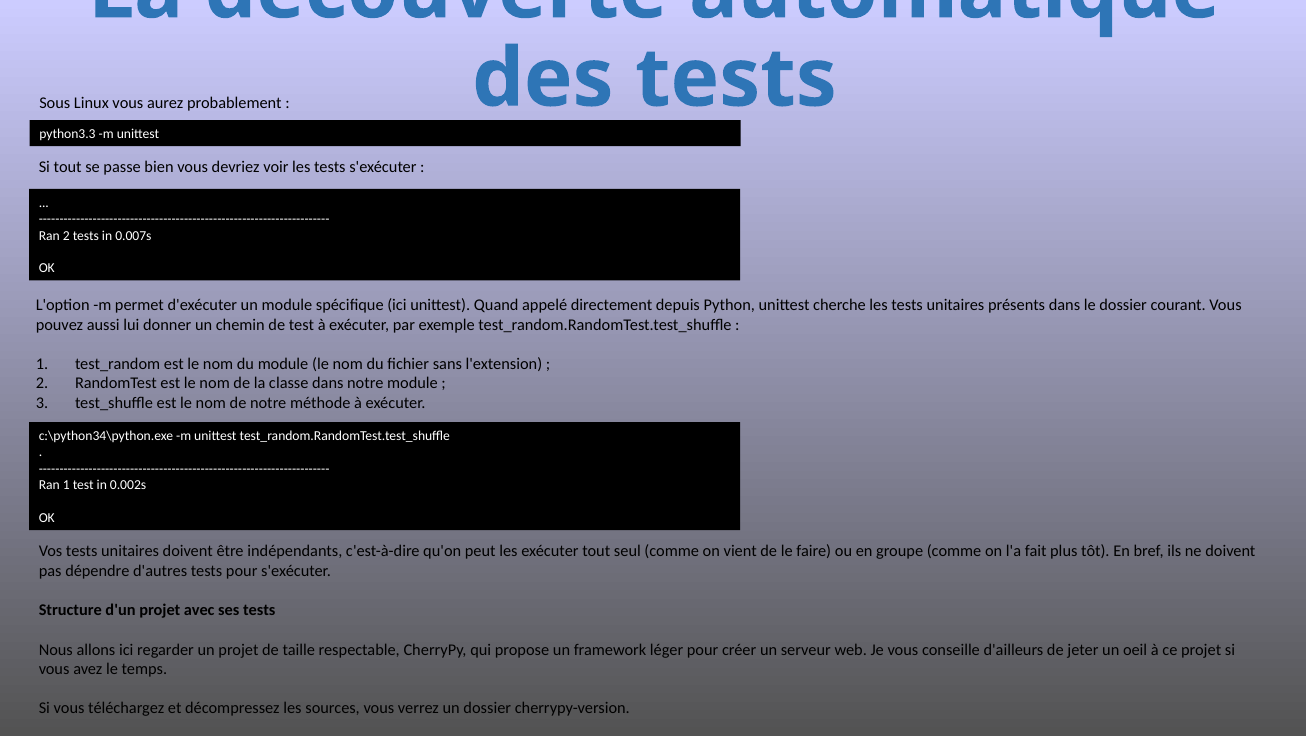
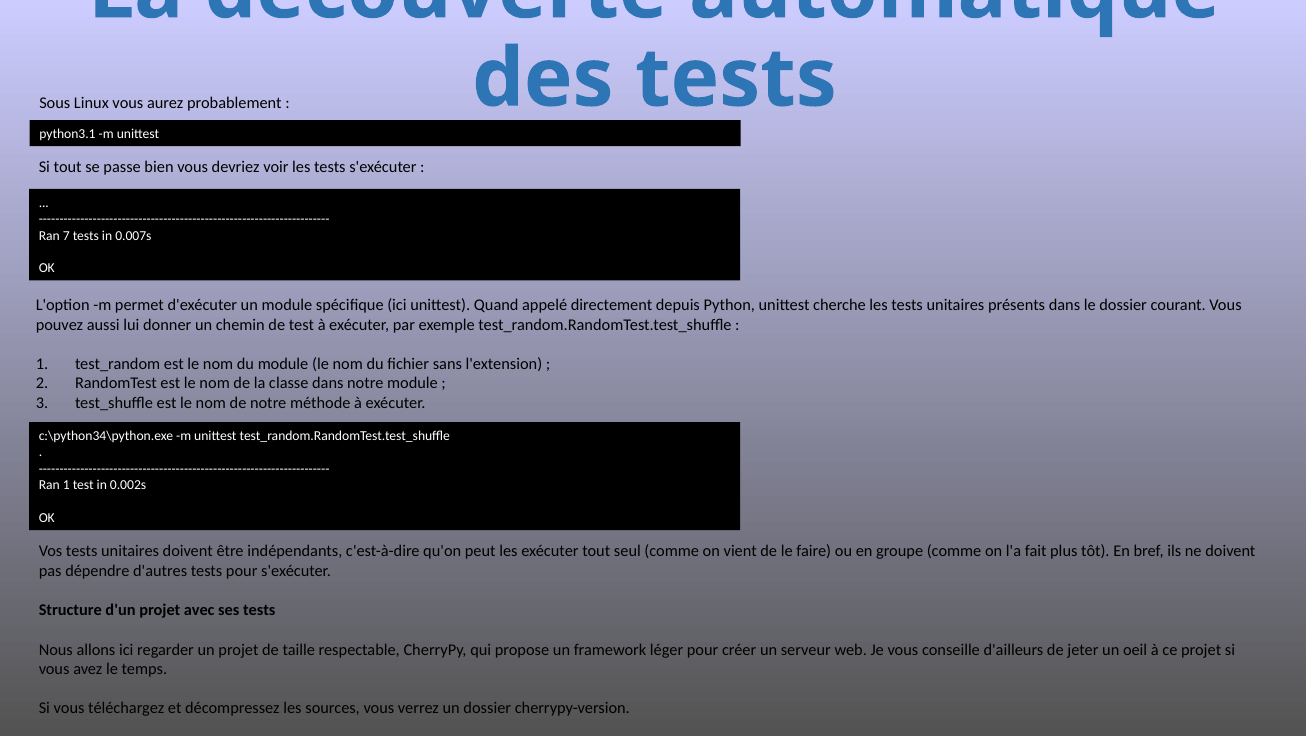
python3.3: python3.3 -> python3.1
Ran 2: 2 -> 7
